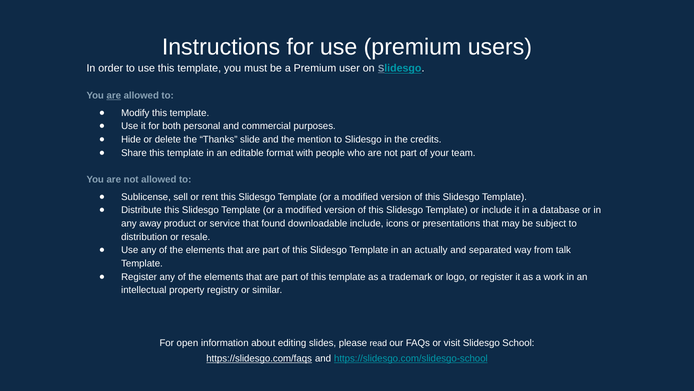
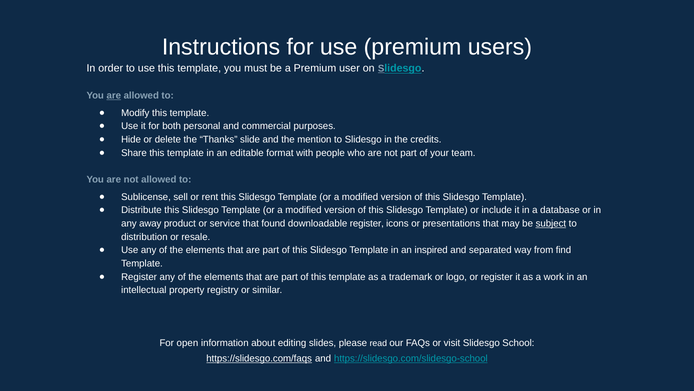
downloadable include: include -> register
subject underline: none -> present
actually: actually -> inspired
talk: talk -> find
